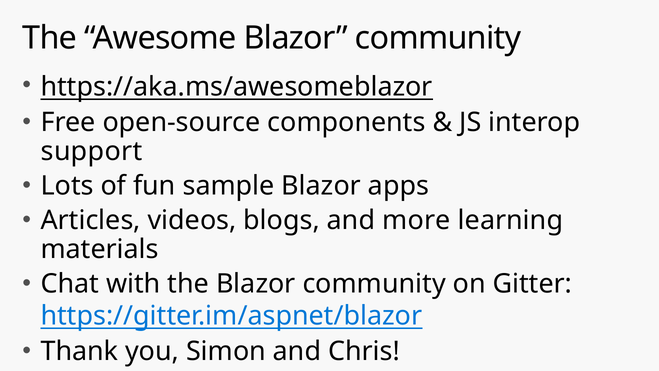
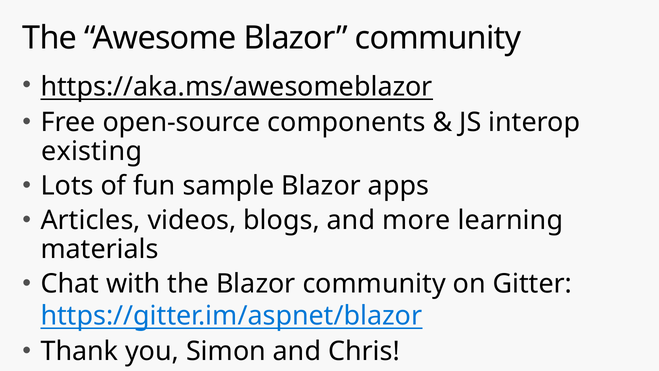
support: support -> existing
